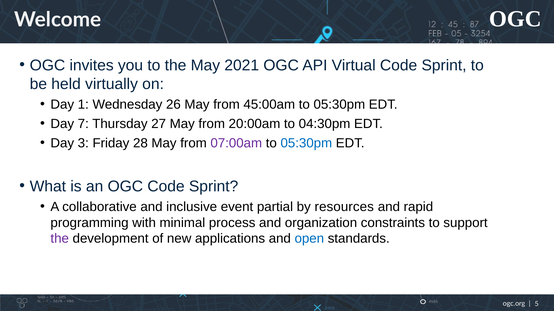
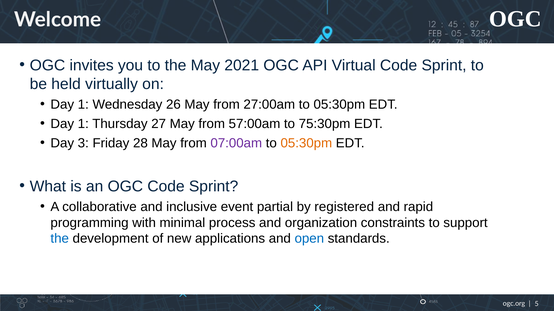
45:00am: 45:00am -> 27:00am
7 at (83, 124): 7 -> 1
20:00am: 20:00am -> 57:00am
04:30pm: 04:30pm -> 75:30pm
05:30pm at (306, 143) colour: blue -> orange
resources: resources -> registered
the at (60, 239) colour: purple -> blue
